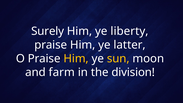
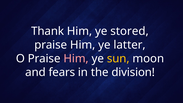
Surely: Surely -> Thank
liberty: liberty -> stored
Him at (76, 59) colour: yellow -> pink
farm: farm -> fears
